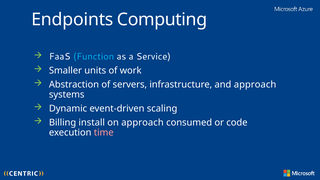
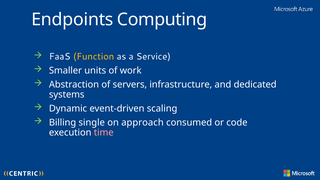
Function colour: light blue -> yellow
and approach: approach -> dedicated
install: install -> single
